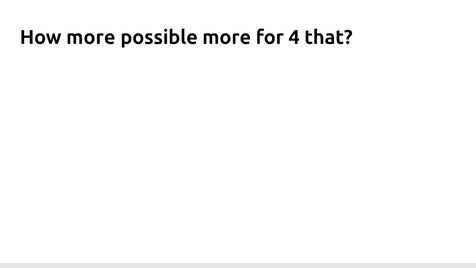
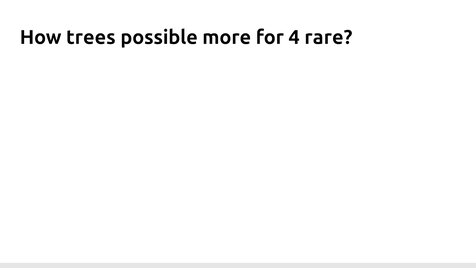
How more: more -> trees
that: that -> rare
